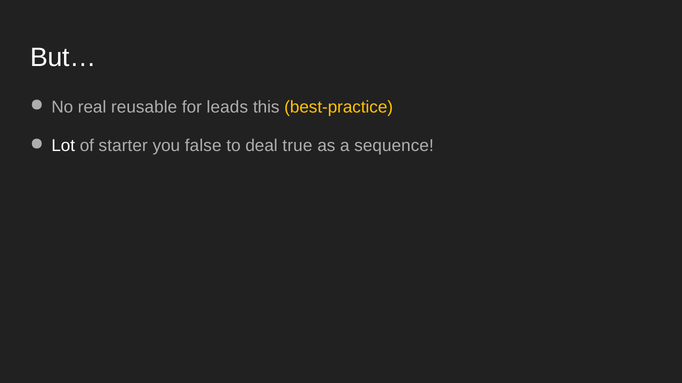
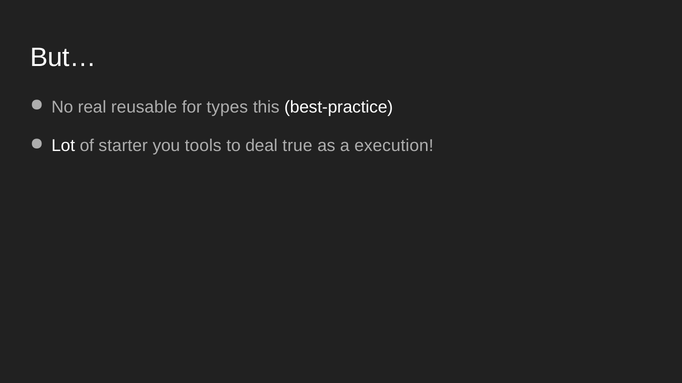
leads: leads -> types
best-practice colour: yellow -> white
false: false -> tools
sequence: sequence -> execution
